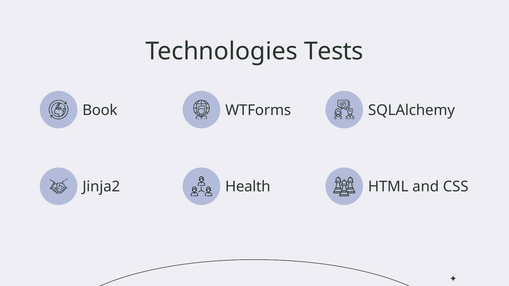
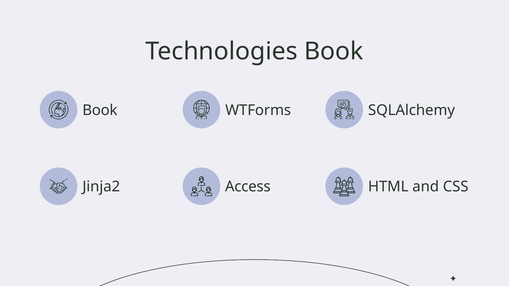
Technologies Tests: Tests -> Book
Health: Health -> Access
